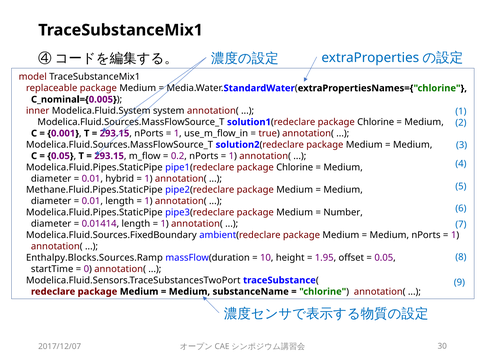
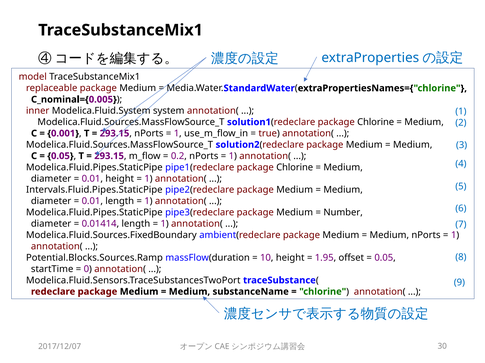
0.01 hybrid: hybrid -> height
Methane.Fluid.Pipes.StaticPipe: Methane.Fluid.Pipes.StaticPipe -> Intervals.Fluid.Pipes.StaticPipe
Enthalpy.Blocks.Sources.Ramp: Enthalpy.Blocks.Sources.Ramp -> Potential.Blocks.Sources.Ramp
